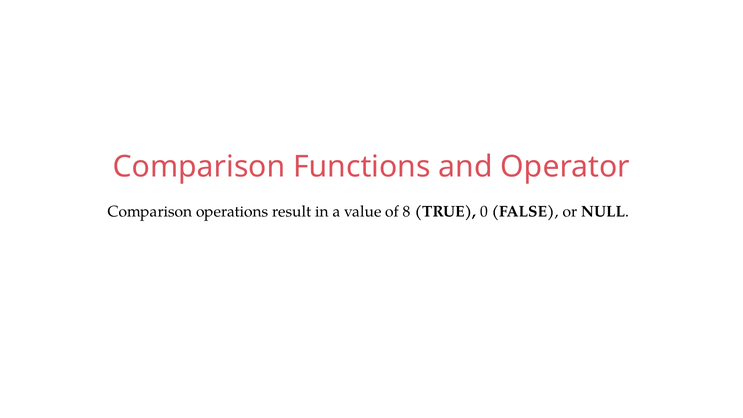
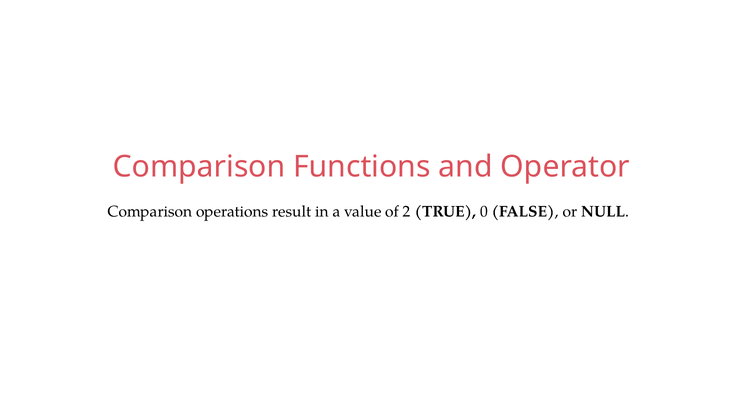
8: 8 -> 2
